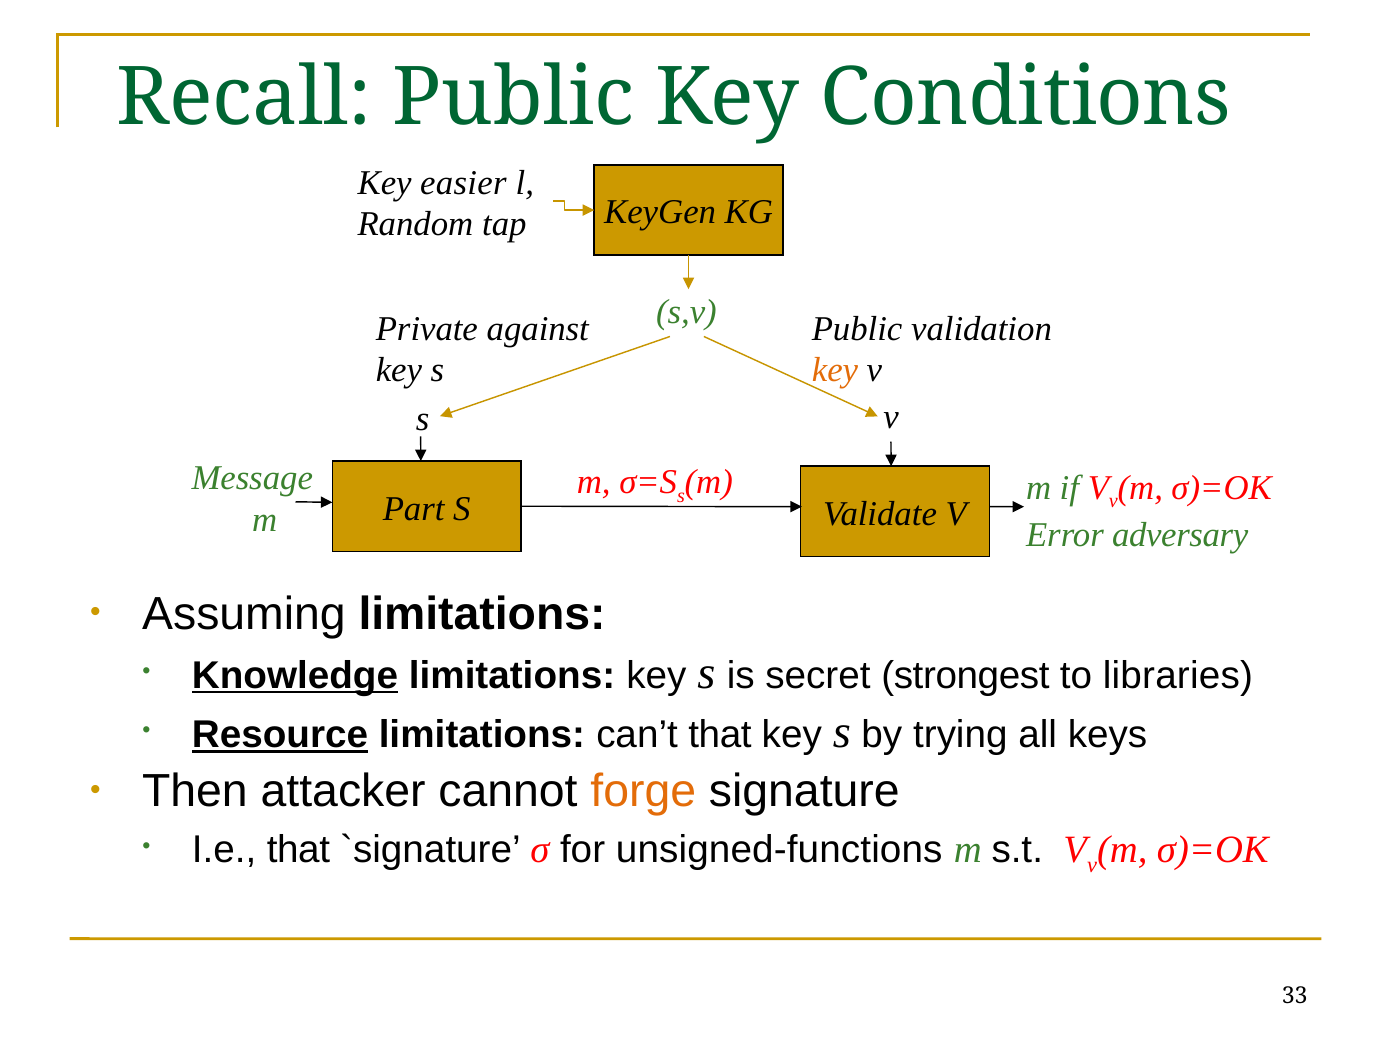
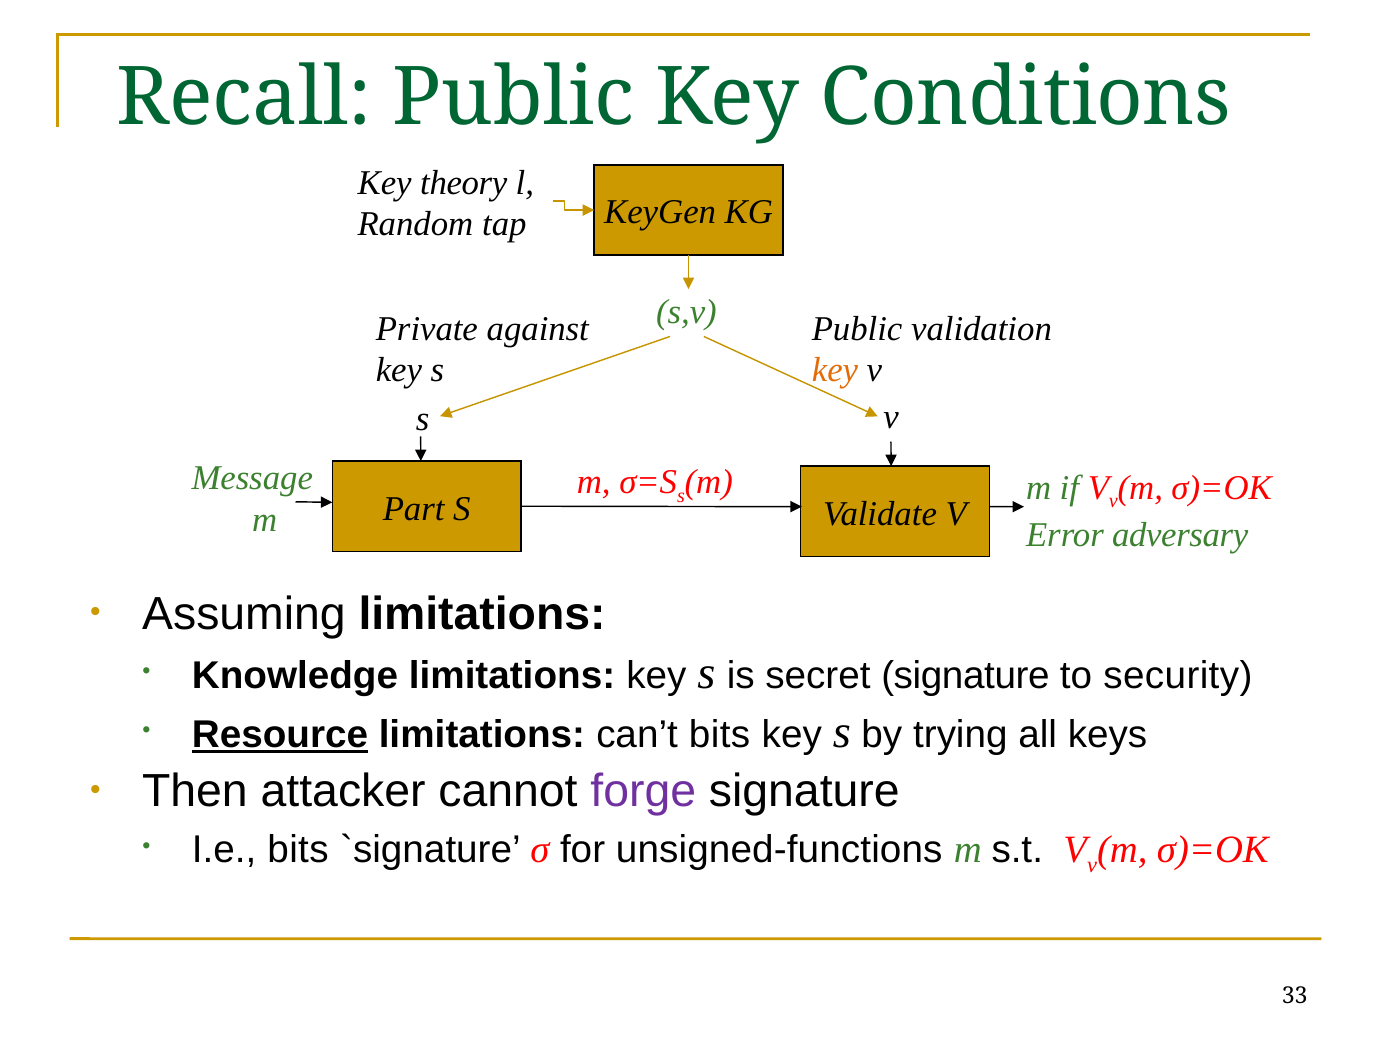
easier: easier -> theory
Knowledge underline: present -> none
secret strongest: strongest -> signature
libraries: libraries -> security
can’t that: that -> bits
forge colour: orange -> purple
I.e that: that -> bits
